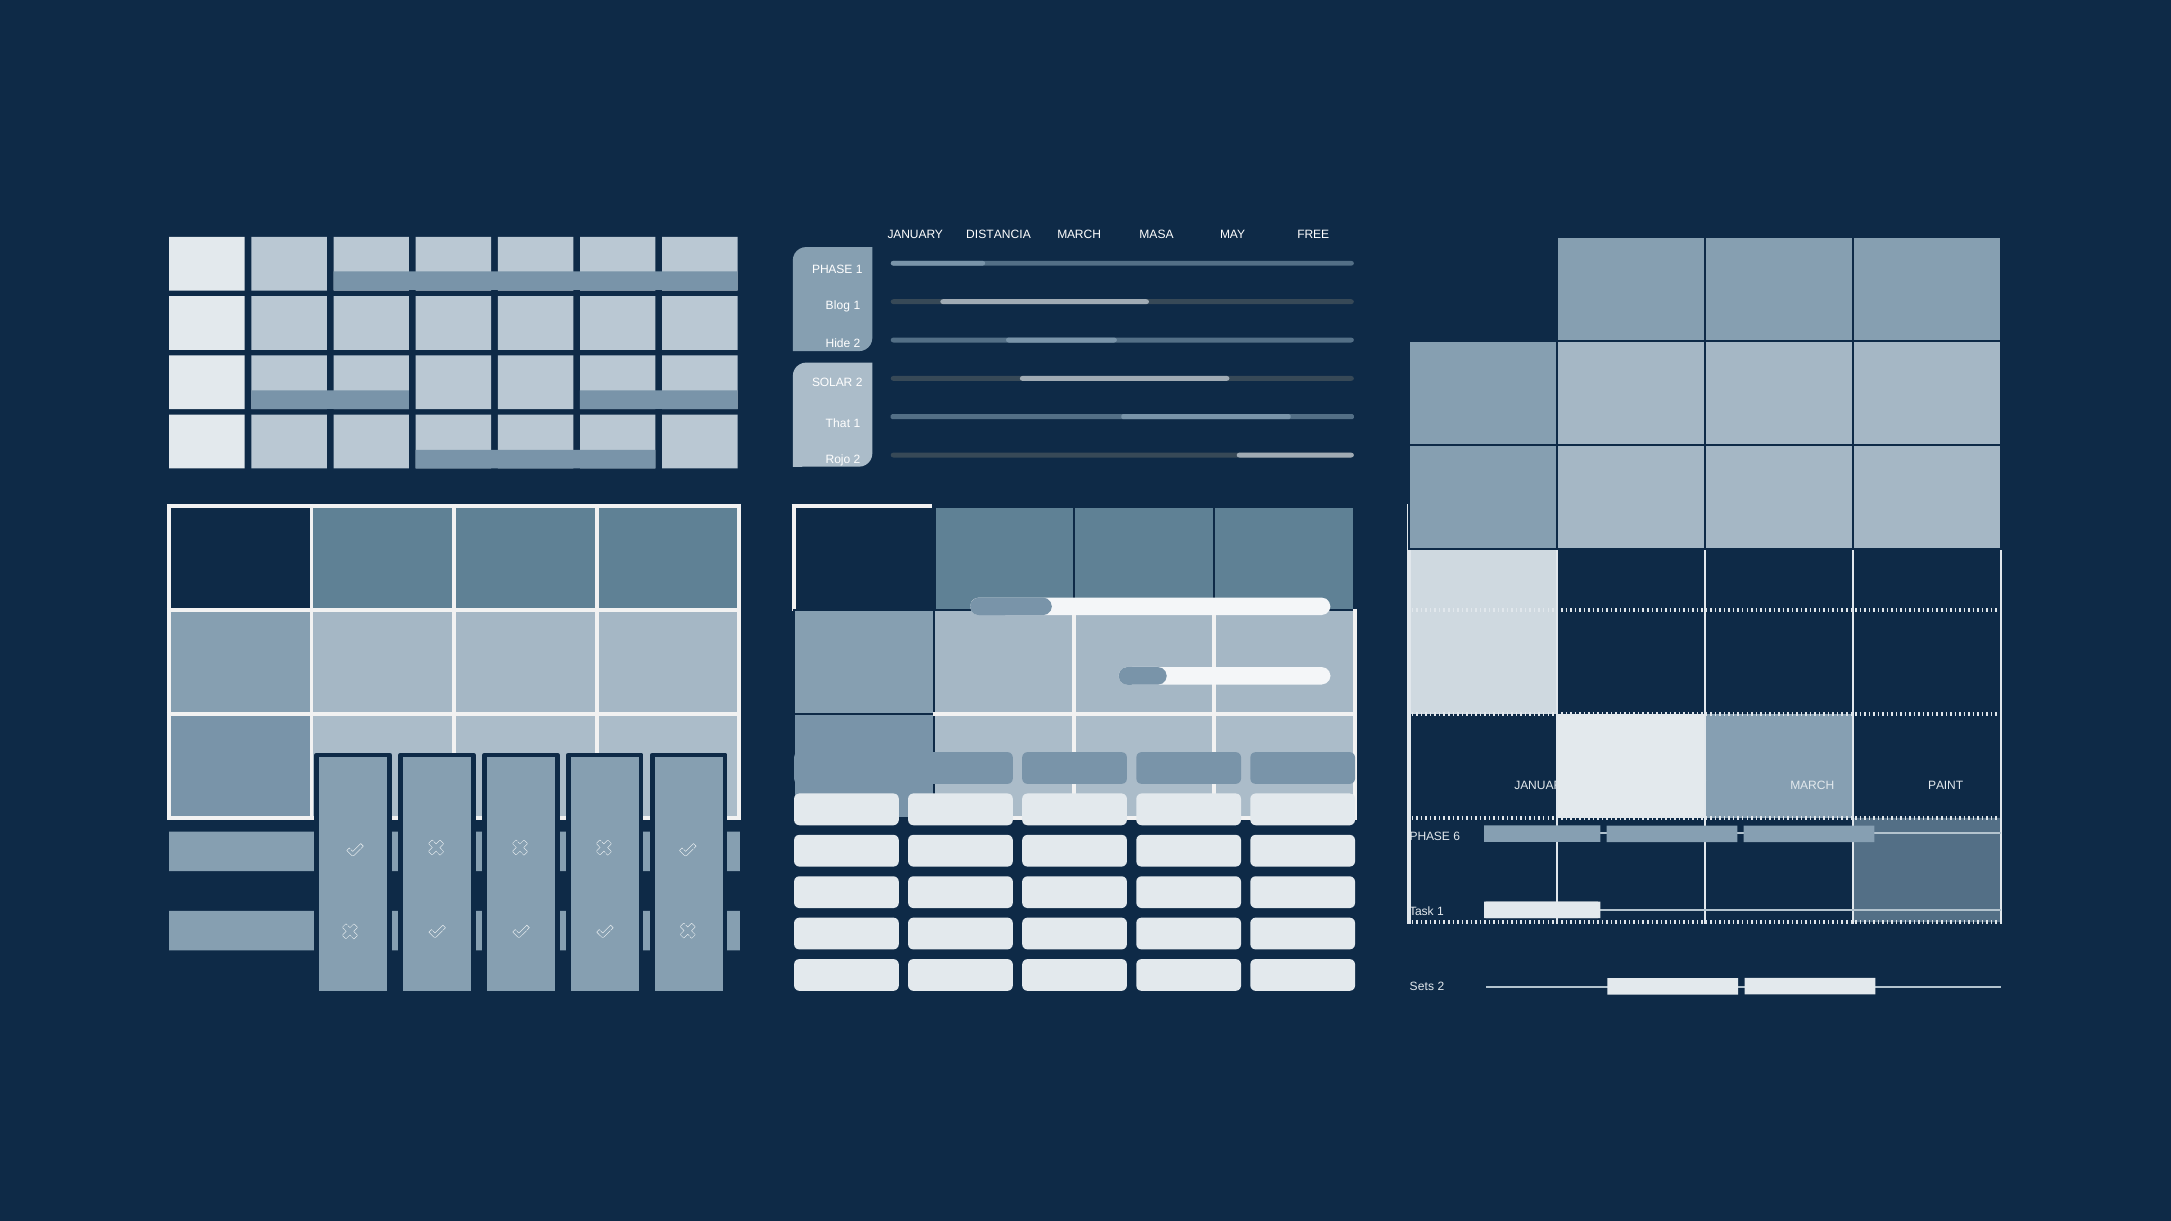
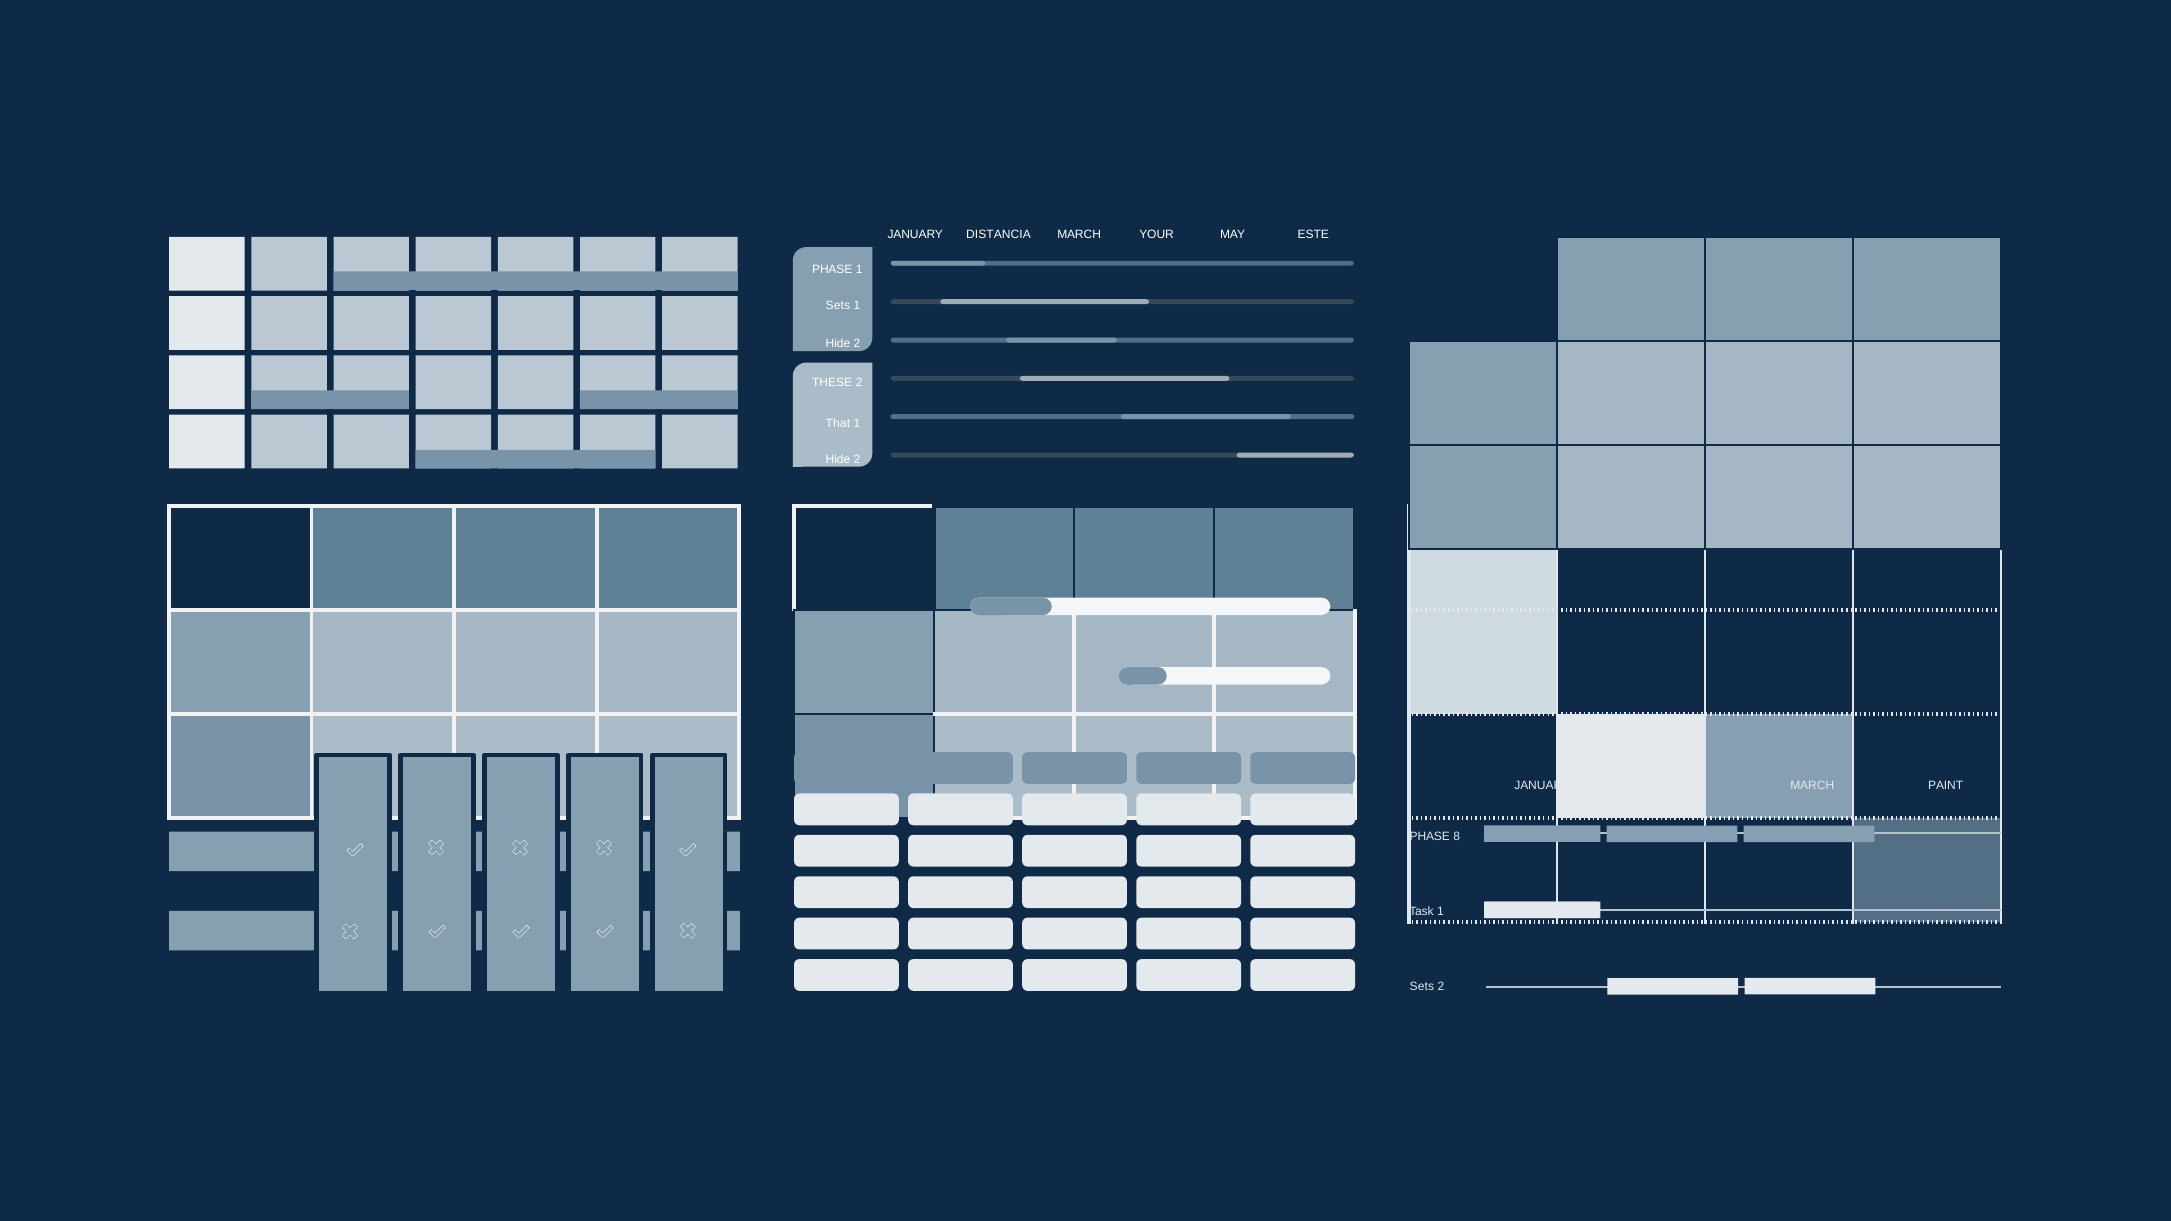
MASA: MASA -> YOUR
FREE: FREE -> ESTE
Blog at (838, 306): Blog -> Sets
SOLAR: SOLAR -> THESE
Rojo at (838, 460): Rojo -> Hide
6: 6 -> 8
